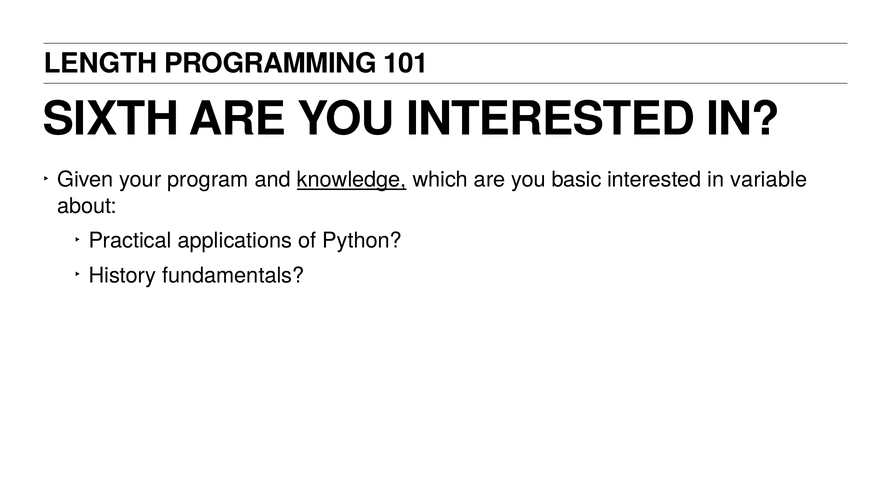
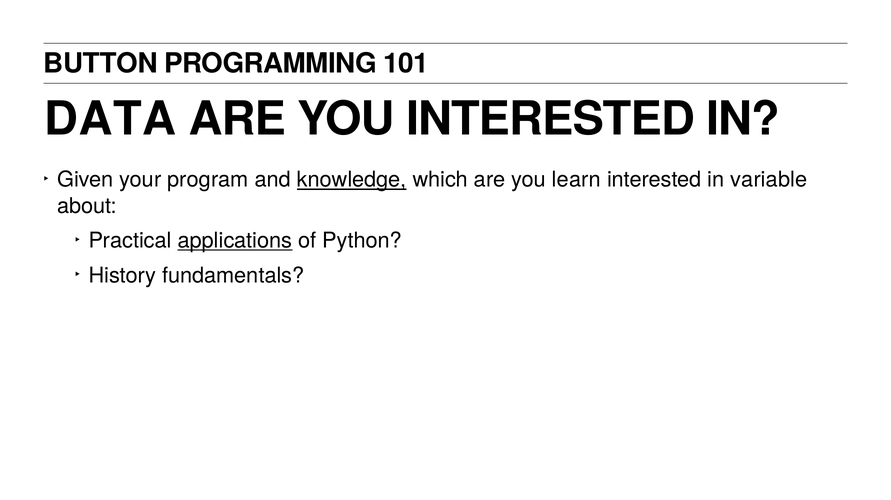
LENGTH: LENGTH -> BUTTON
SIXTH: SIXTH -> DATA
basic: basic -> learn
applications underline: none -> present
